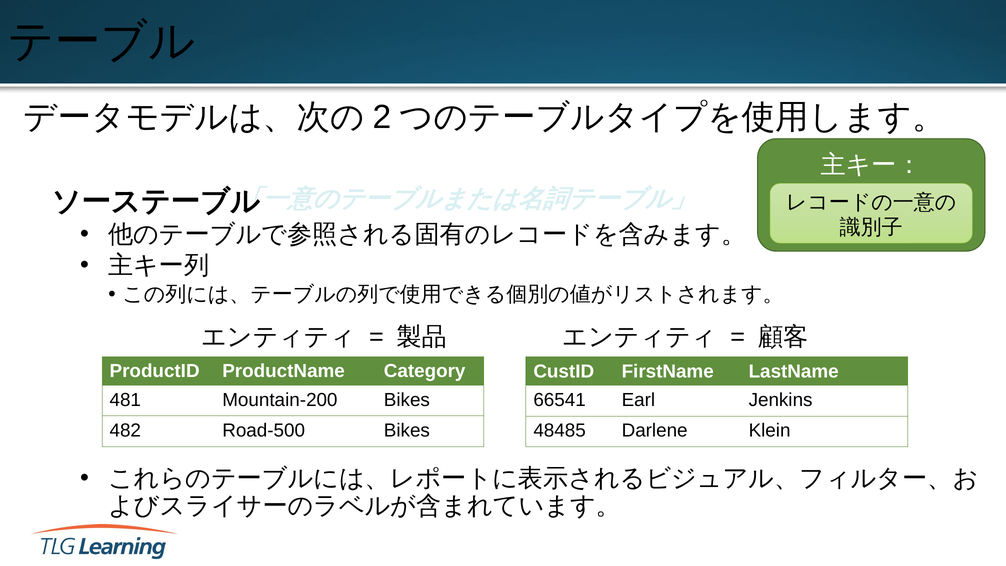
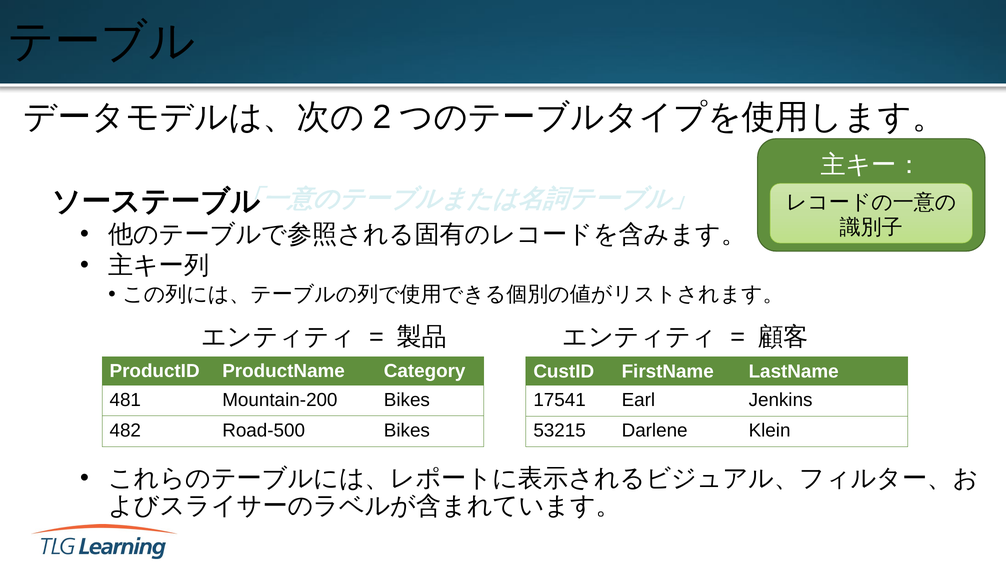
66541: 66541 -> 17541
48485: 48485 -> 53215
